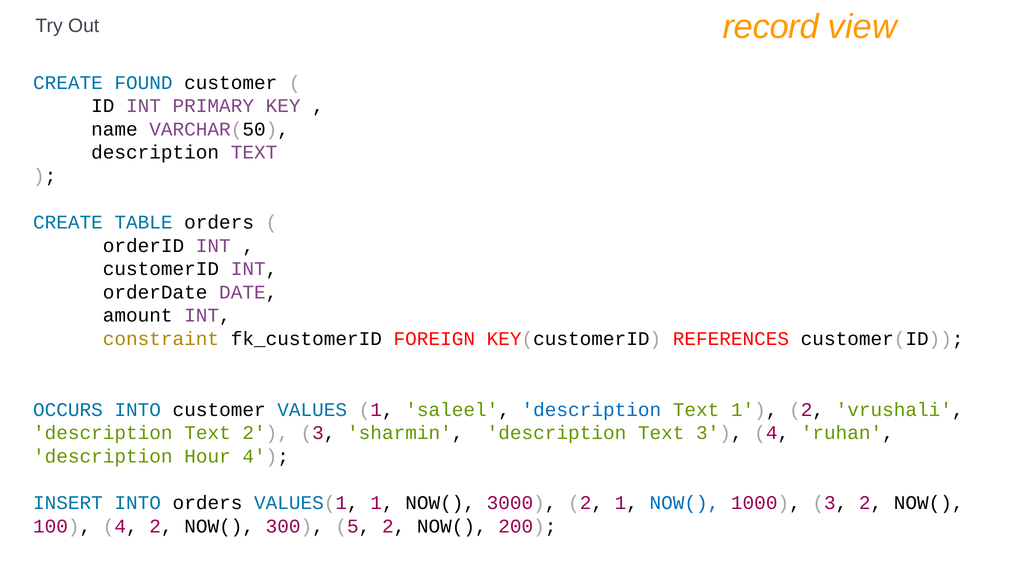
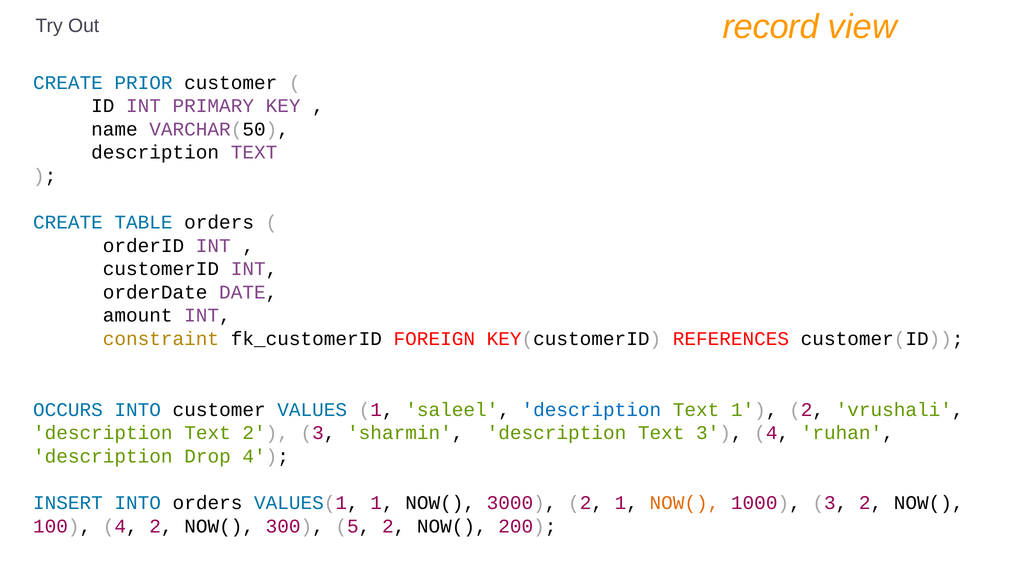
FOUND: FOUND -> PRIOR
Hour: Hour -> Drop
NOW( at (684, 503) colour: blue -> orange
